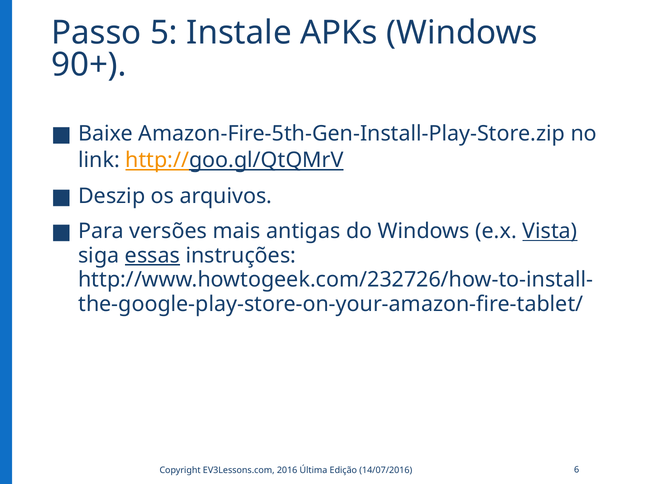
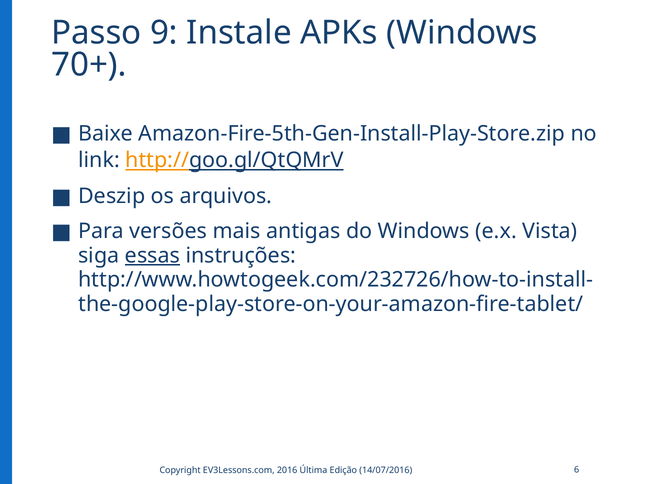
5: 5 -> 9
90+: 90+ -> 70+
Vista underline: present -> none
